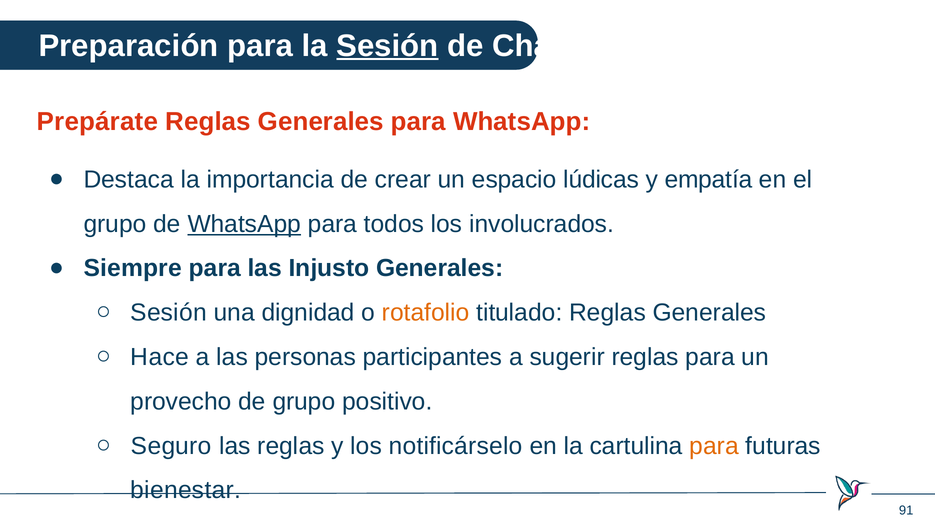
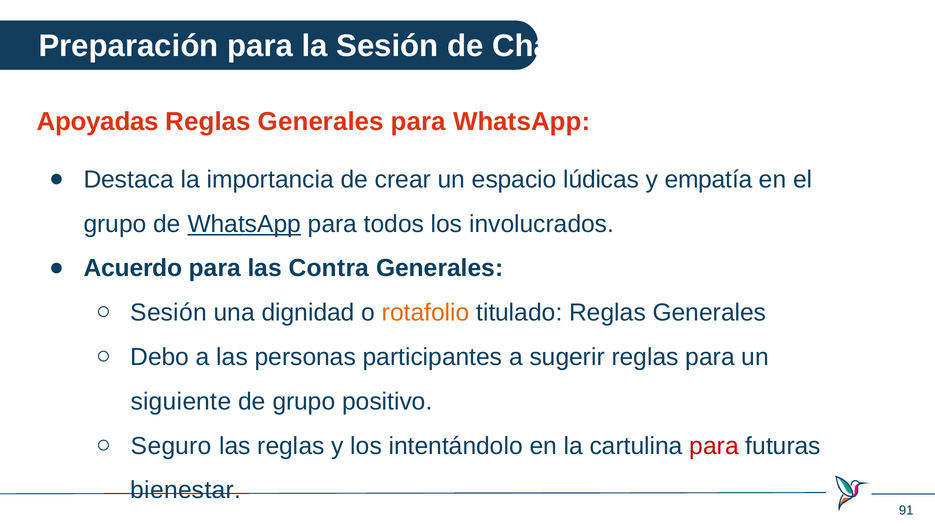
Sesión at (387, 46) underline: present -> none
Prepárate: Prepárate -> Apoyadas
Siempre: Siempre -> Acuerdo
Injusto: Injusto -> Contra
Hace: Hace -> Debo
provecho: provecho -> siguiente
notificárselo: notificárselo -> intentándolo
para at (714, 446) colour: orange -> red
